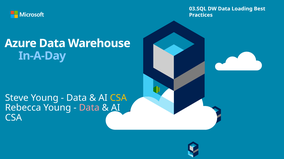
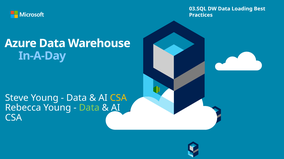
Data at (89, 108) colour: pink -> light green
